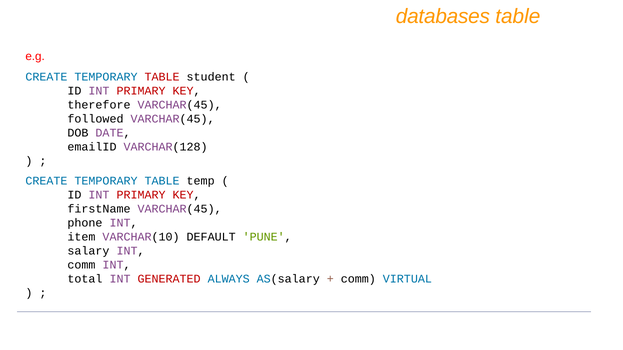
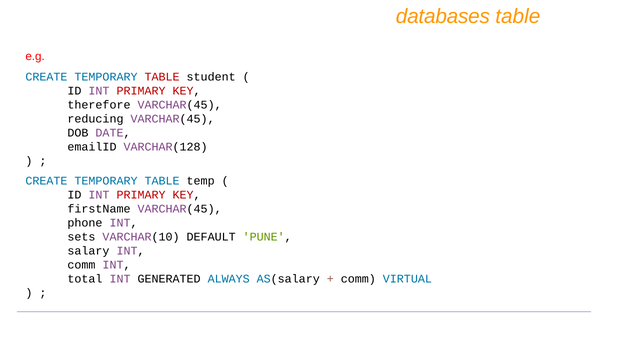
followed: followed -> reducing
item: item -> sets
GENERATED colour: red -> black
